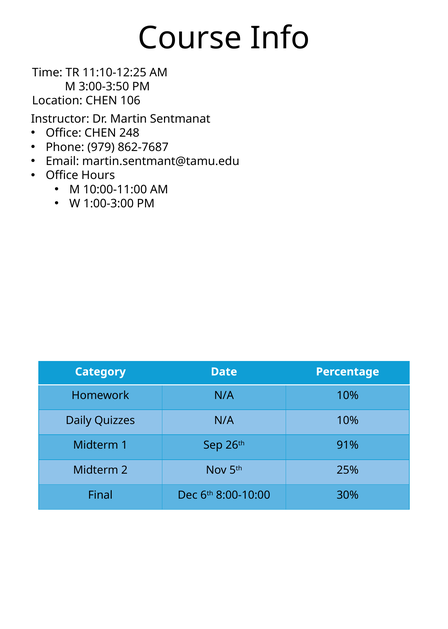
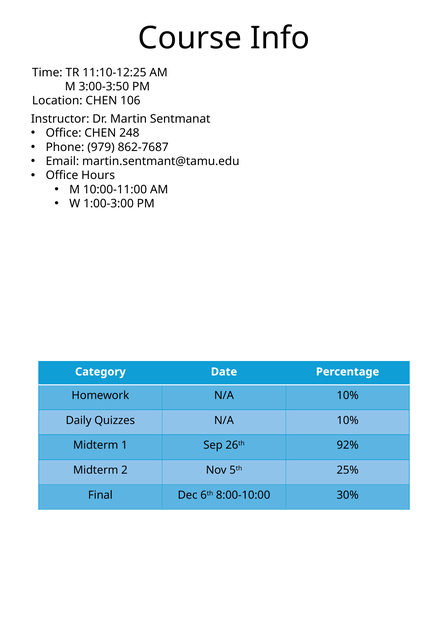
91%: 91% -> 92%
